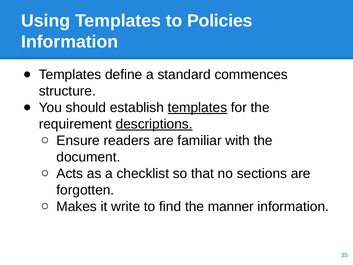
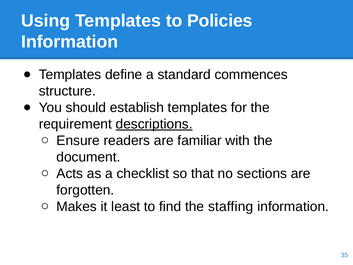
templates at (197, 107) underline: present -> none
write: write -> least
manner: manner -> staffing
